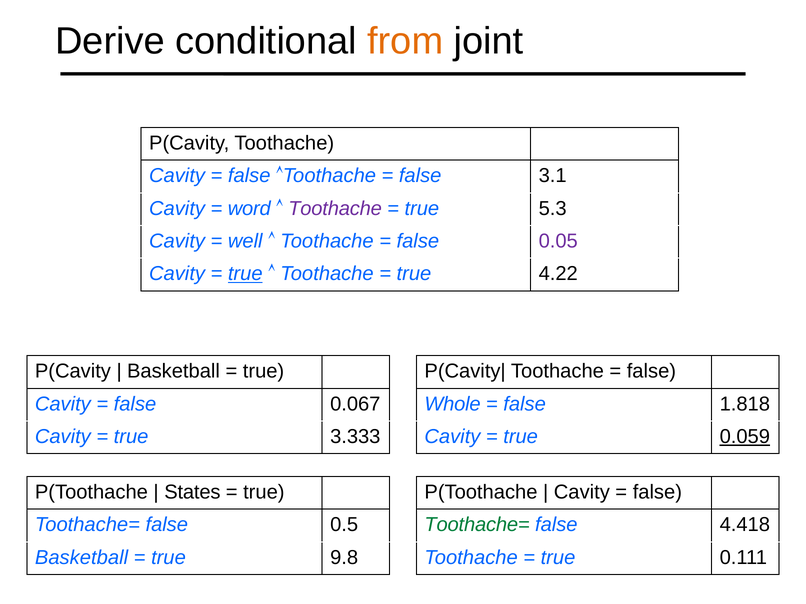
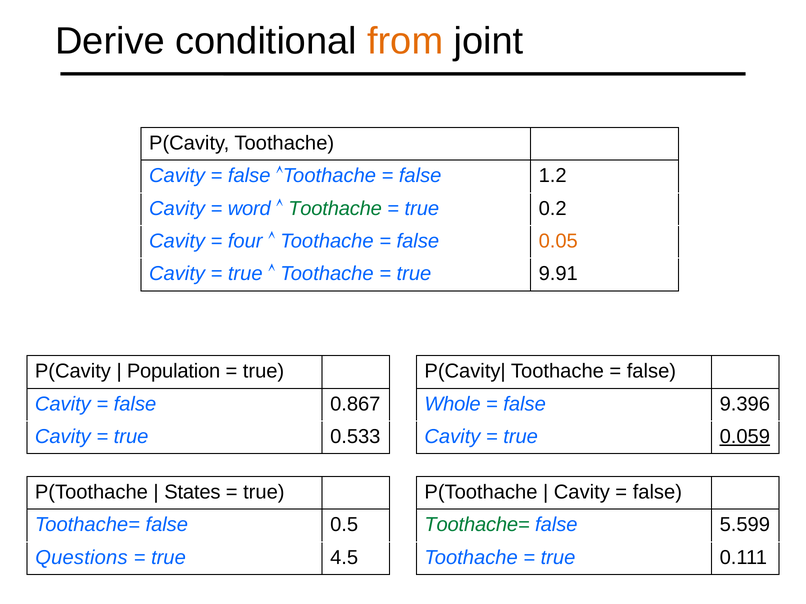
3.1: 3.1 -> 1.2
Toothache at (335, 209) colour: purple -> green
5.3: 5.3 -> 0.2
well: well -> four
0.05 colour: purple -> orange
true at (245, 274) underline: present -> none
4.22: 4.22 -> 9.91
Basketball at (173, 372): Basketball -> Population
0.067: 0.067 -> 0.867
1.818: 1.818 -> 9.396
3.333: 3.333 -> 0.533
4.418: 4.418 -> 5.599
Basketball at (82, 558): Basketball -> Questions
9.8: 9.8 -> 4.5
